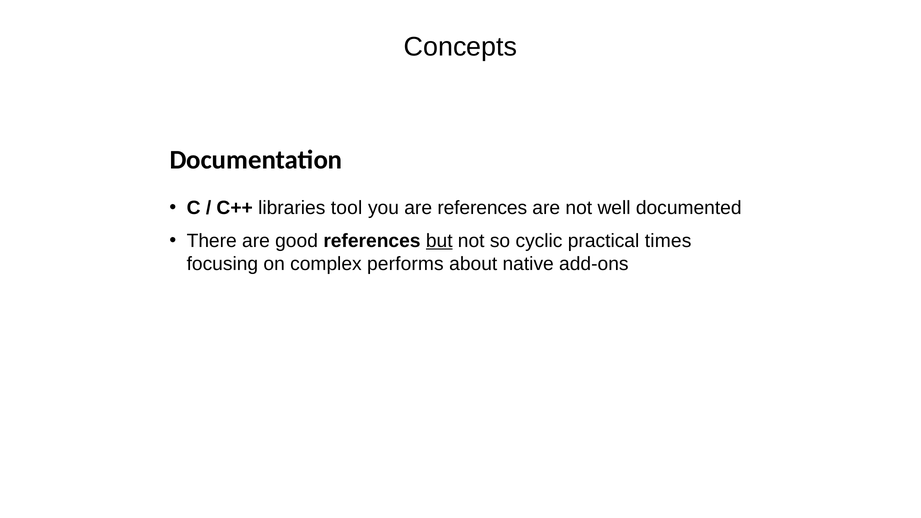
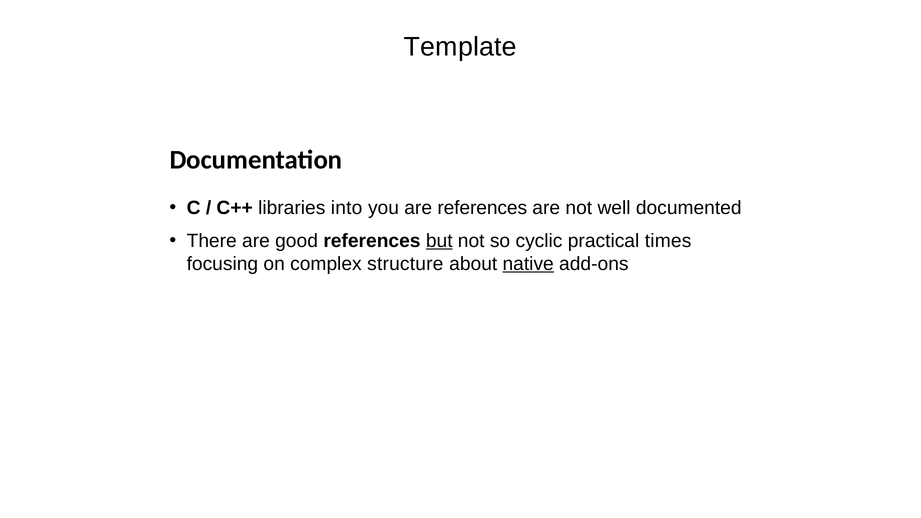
Concepts: Concepts -> Template
tool: tool -> into
performs: performs -> structure
native underline: none -> present
